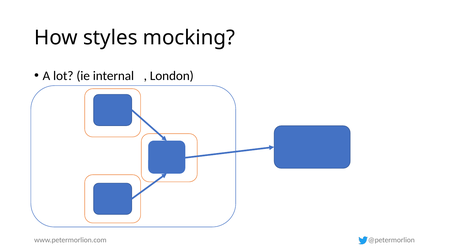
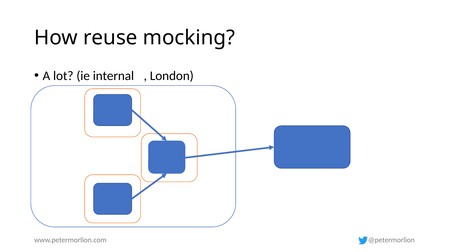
styles: styles -> reuse
